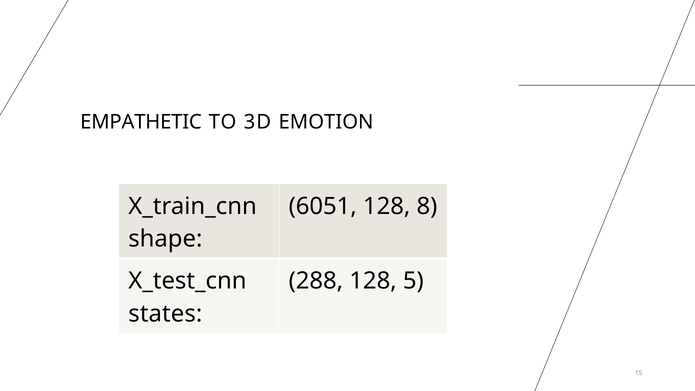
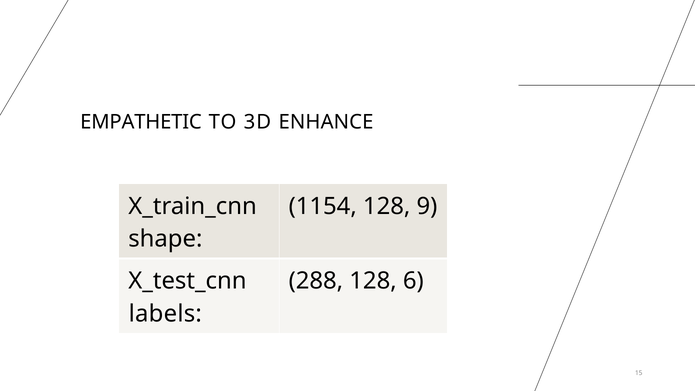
EMOTION: EMOTION -> ENHANCE
6051: 6051 -> 1154
8: 8 -> 9
5: 5 -> 6
states: states -> labels
